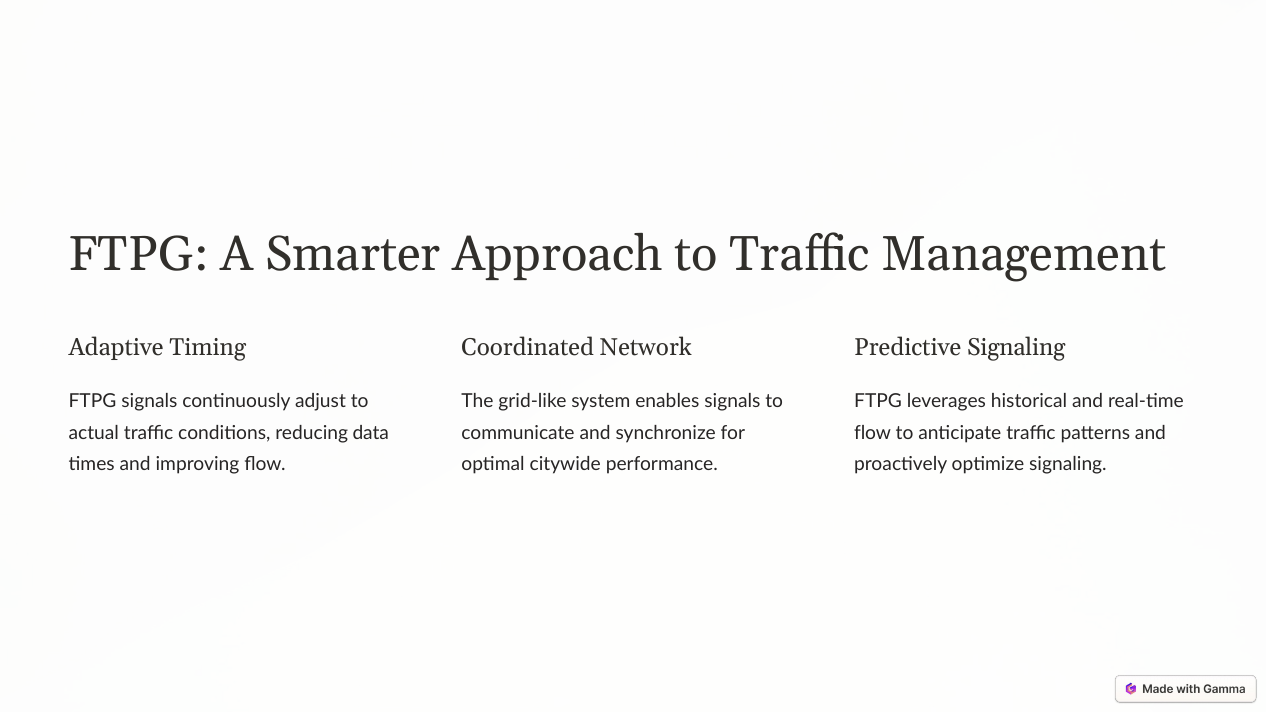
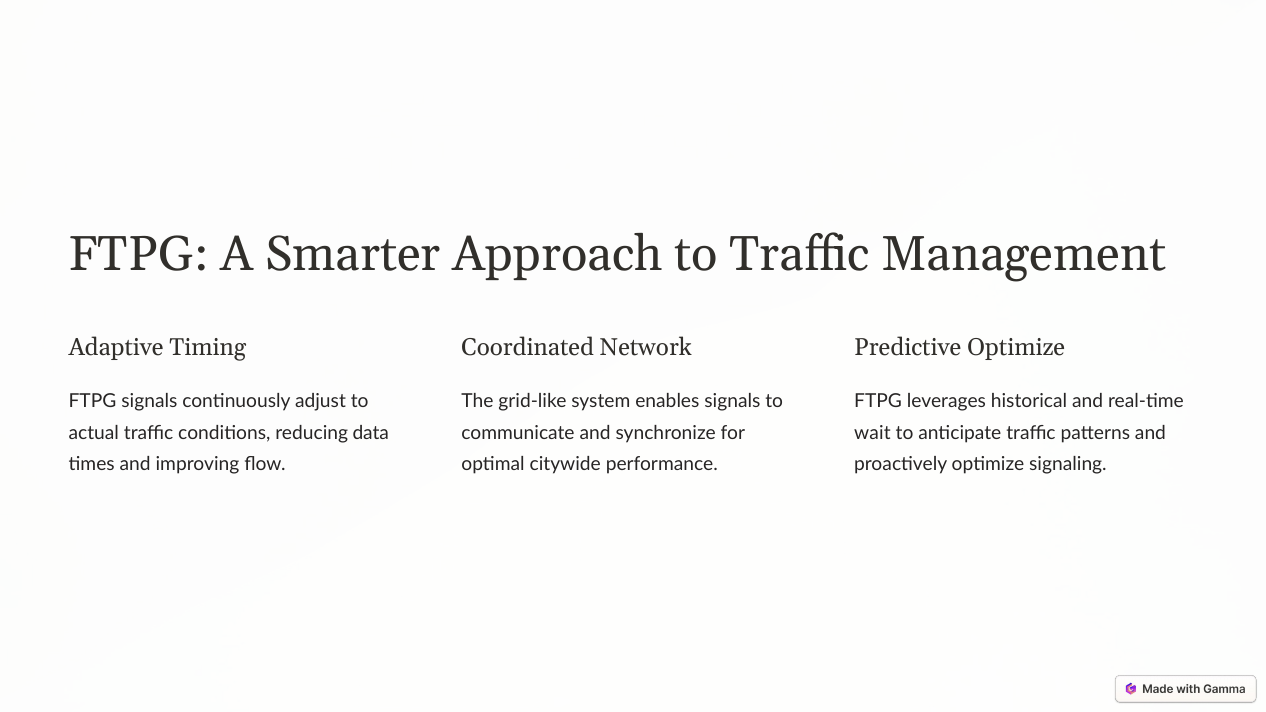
Predictive Signaling: Signaling -> Optimize
flow at (873, 433): flow -> wait
